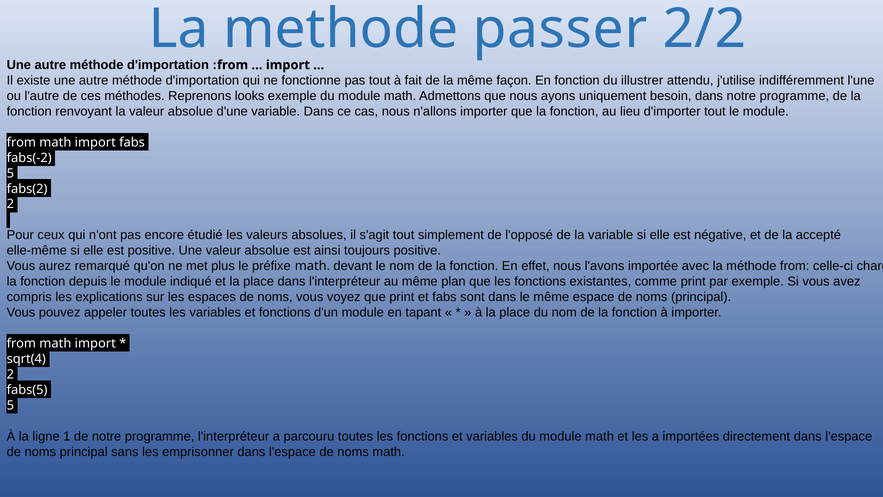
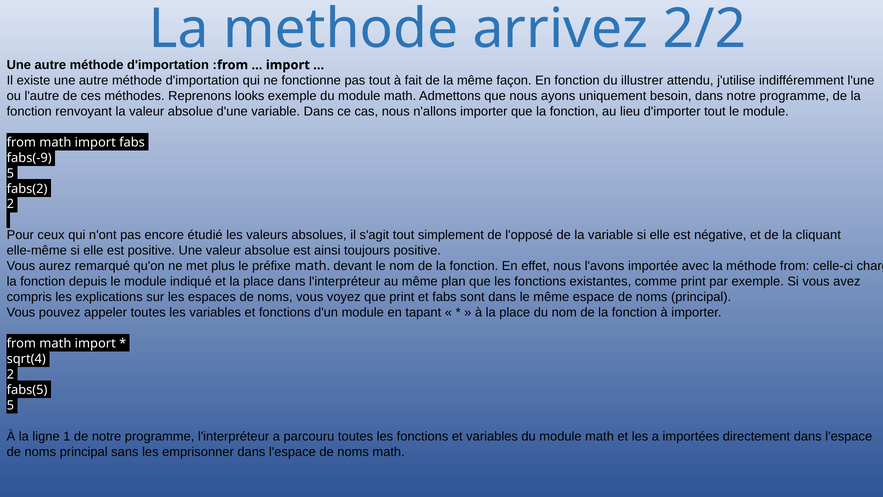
passer: passer -> arrivez
fabs(-2: fabs(-2 -> fabs(-9
accepté: accepté -> cliquant
